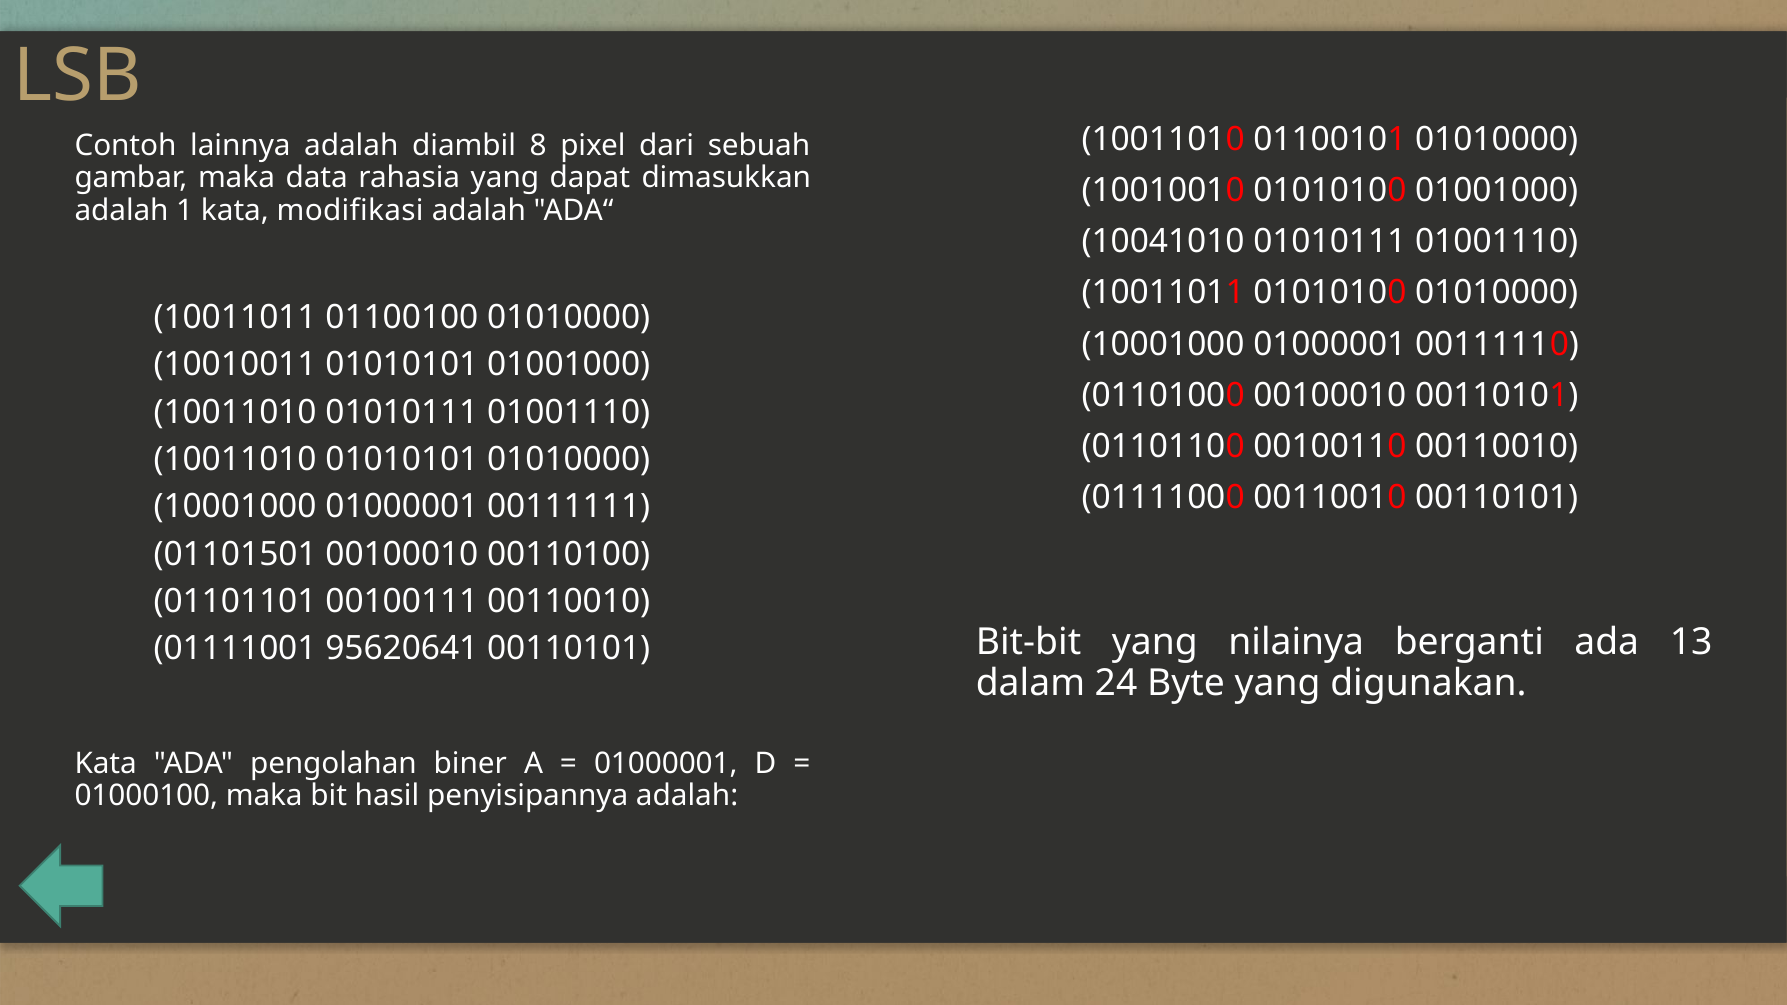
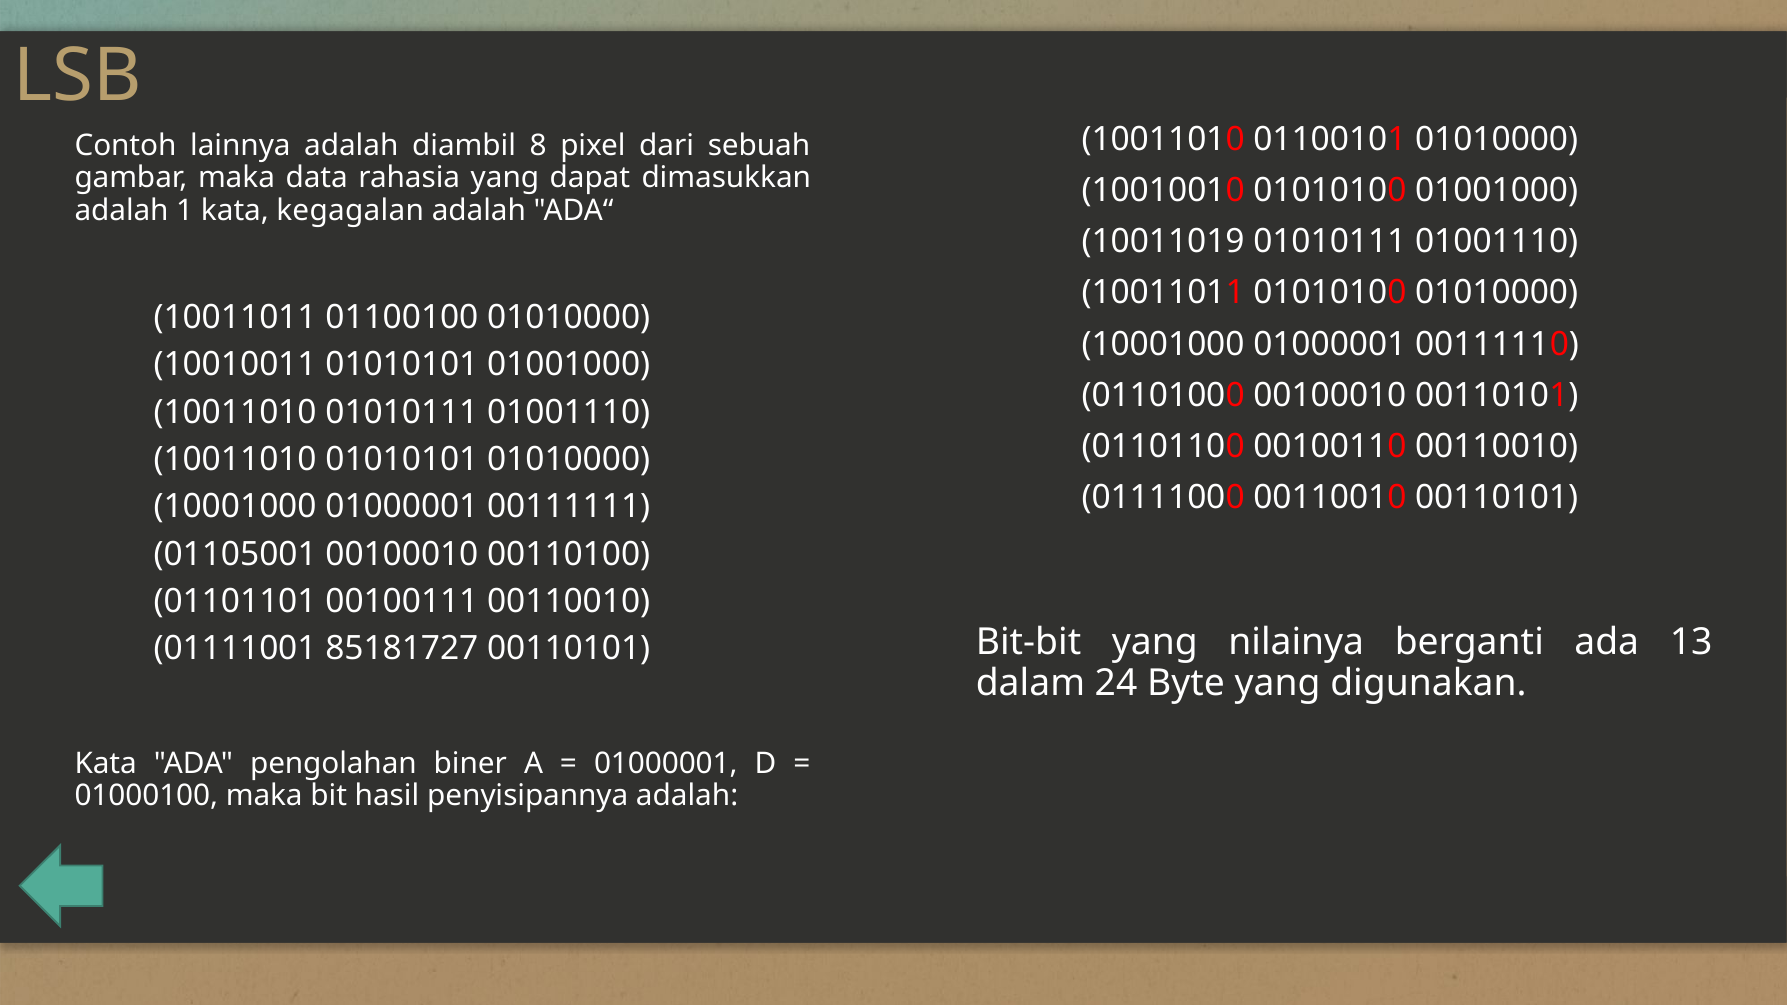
modifikasi: modifikasi -> kegagalan
10041010: 10041010 -> 10011019
01101501: 01101501 -> 01105001
95620641: 95620641 -> 85181727
